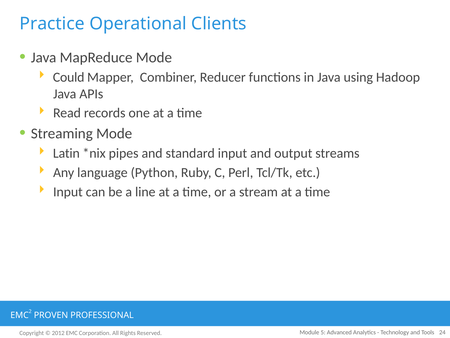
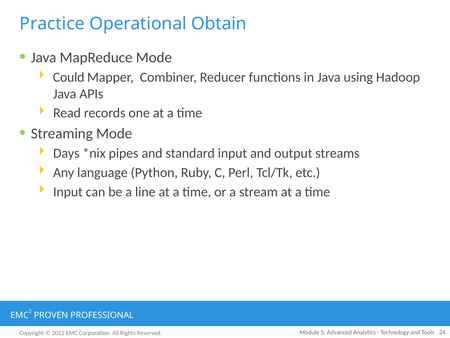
Clients: Clients -> Obtain
Latin: Latin -> Days
